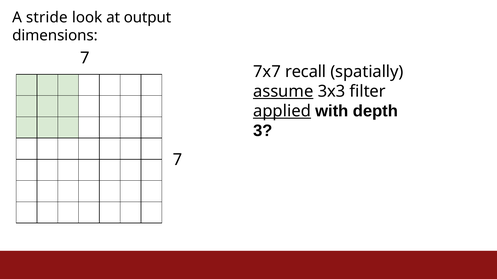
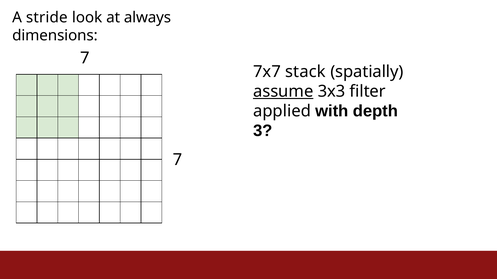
output: output -> always
recall: recall -> stack
applied underline: present -> none
